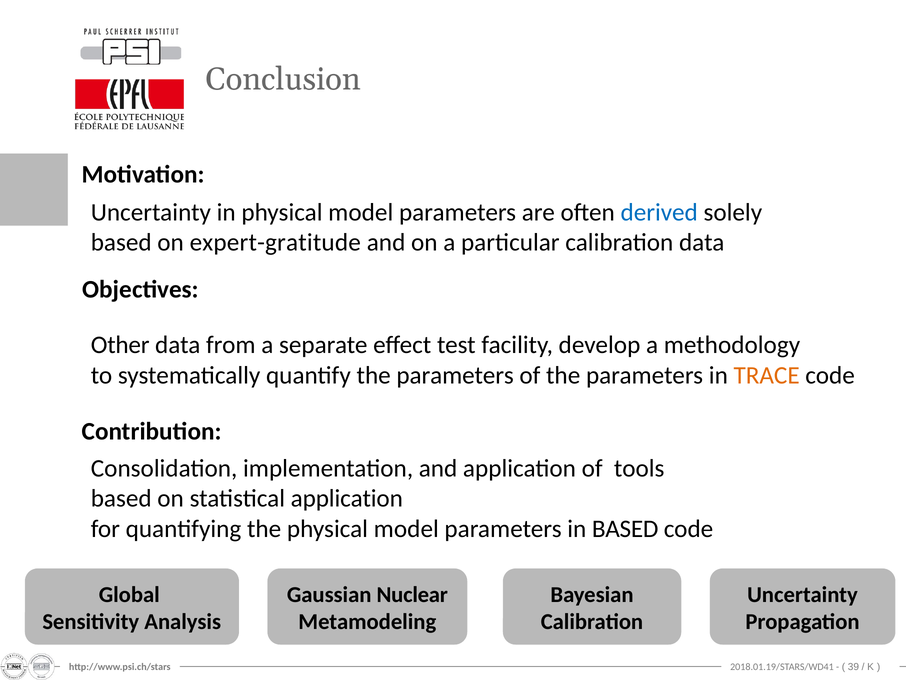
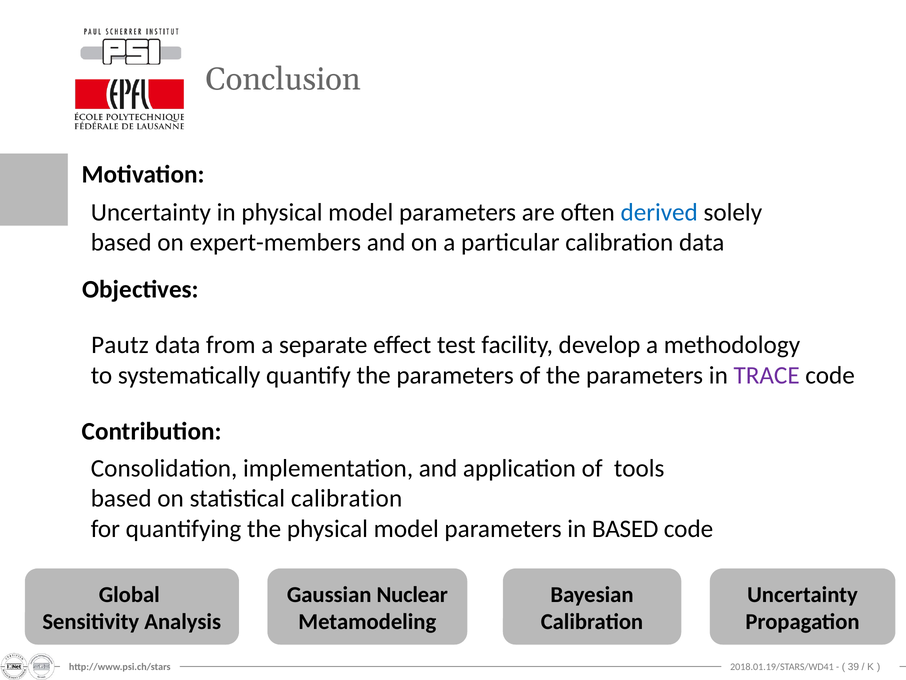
expert-gratitude: expert-gratitude -> expert-members
Other: Other -> Pautz
TRACE colour: orange -> purple
statistical application: application -> calibration
